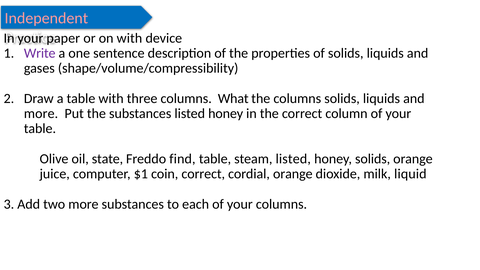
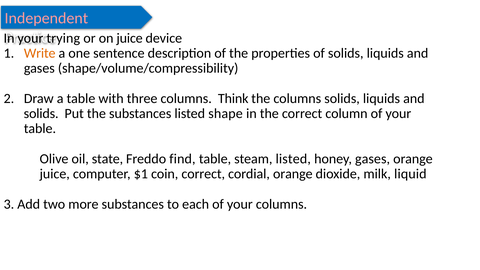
paper: paper -> trying
on with: with -> juice
Write colour: purple -> orange
What: What -> Think
more at (41, 114): more -> solids
substances listed honey: honey -> shape
honey solids: solids -> gases
